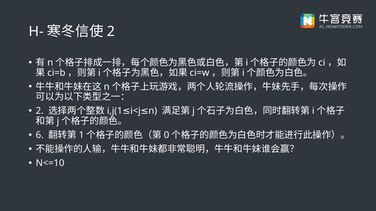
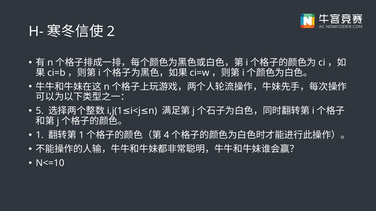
2 at (40, 111): 2 -> 5
6 at (40, 135): 6 -> 1
0: 0 -> 4
